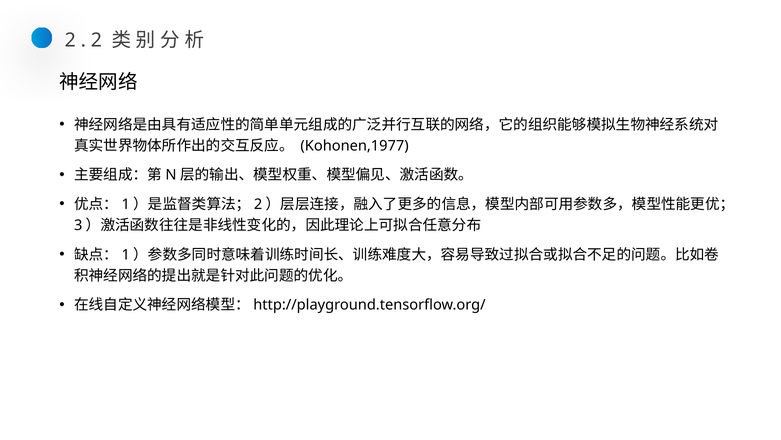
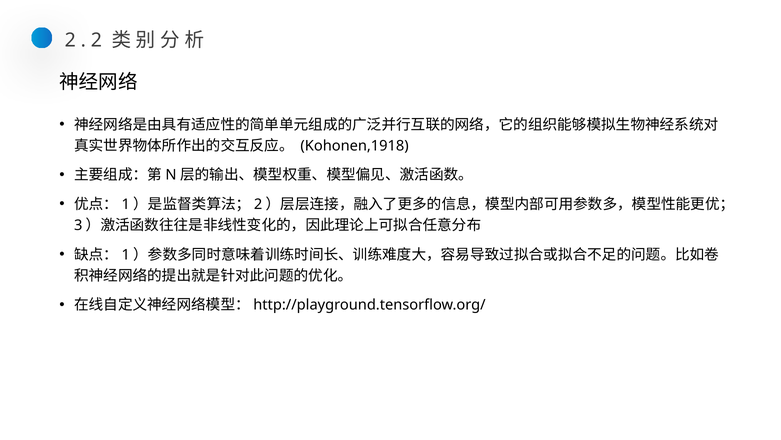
Kohonen,1977: Kohonen,1977 -> Kohonen,1918
